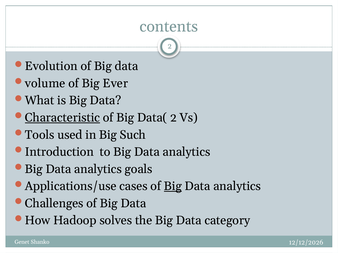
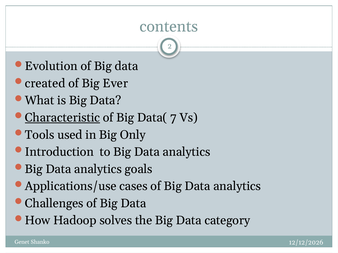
volume: volume -> created
Data( 2: 2 -> 7
Such: Such -> Only
Big at (173, 187) underline: present -> none
